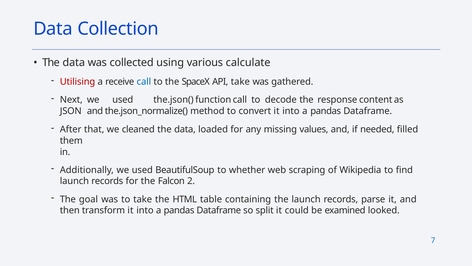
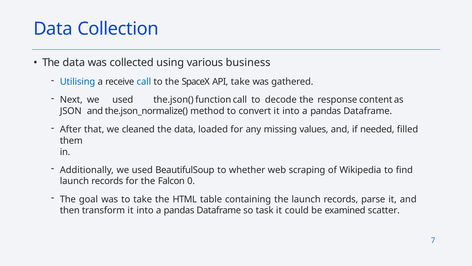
calculate: calculate -> business
Utilising colour: red -> blue
2: 2 -> 0
split: split -> task
looked: looked -> scatter
